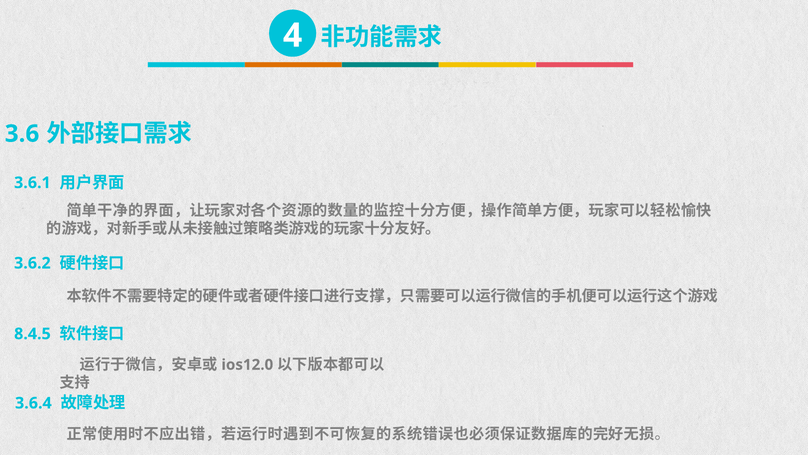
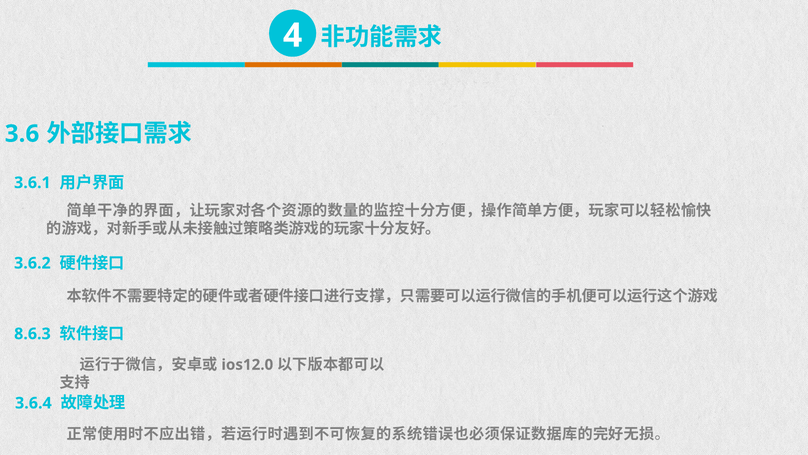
8.4.5: 8.4.5 -> 8.6.3
